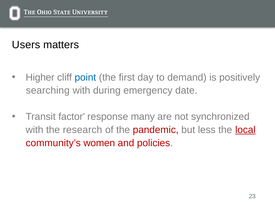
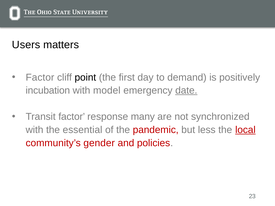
Higher at (40, 77): Higher -> Factor
point colour: blue -> black
searching: searching -> incubation
during: during -> model
date underline: none -> present
research: research -> essential
women: women -> gender
